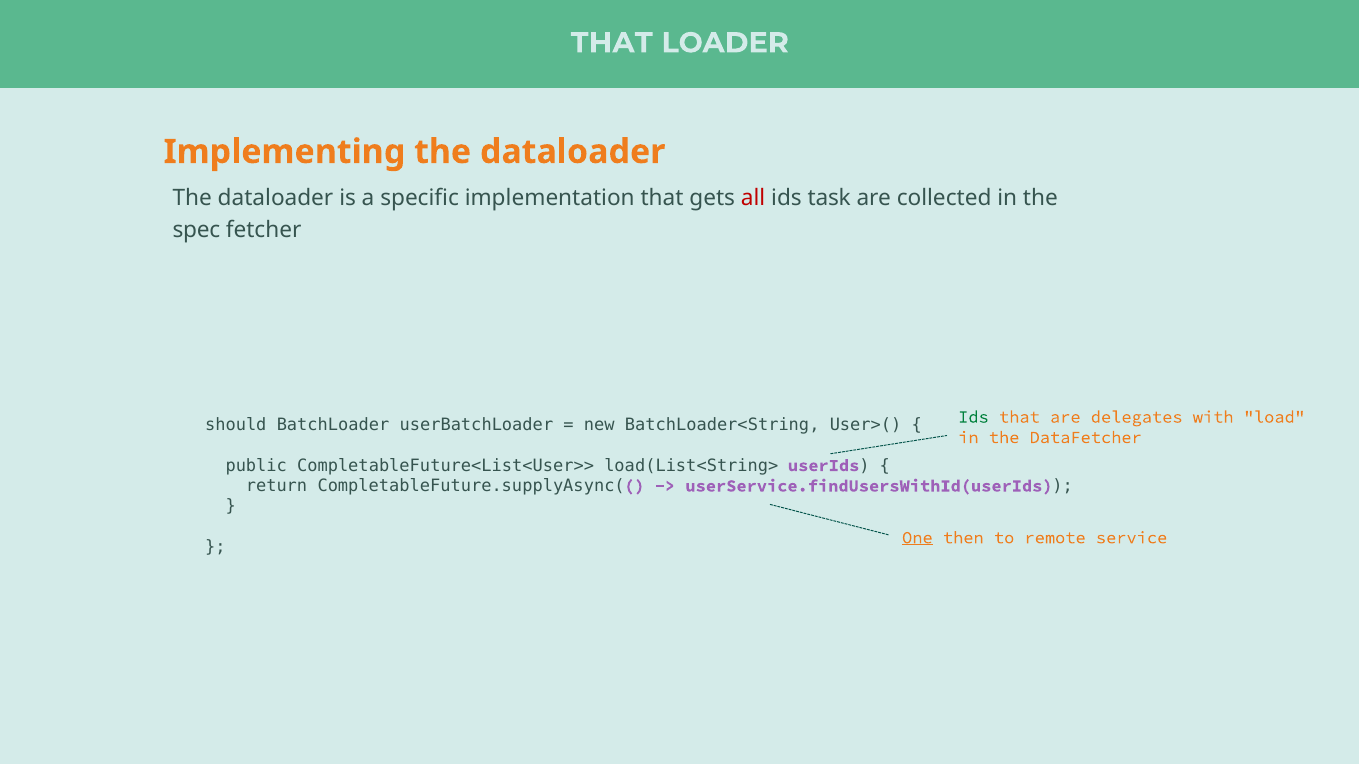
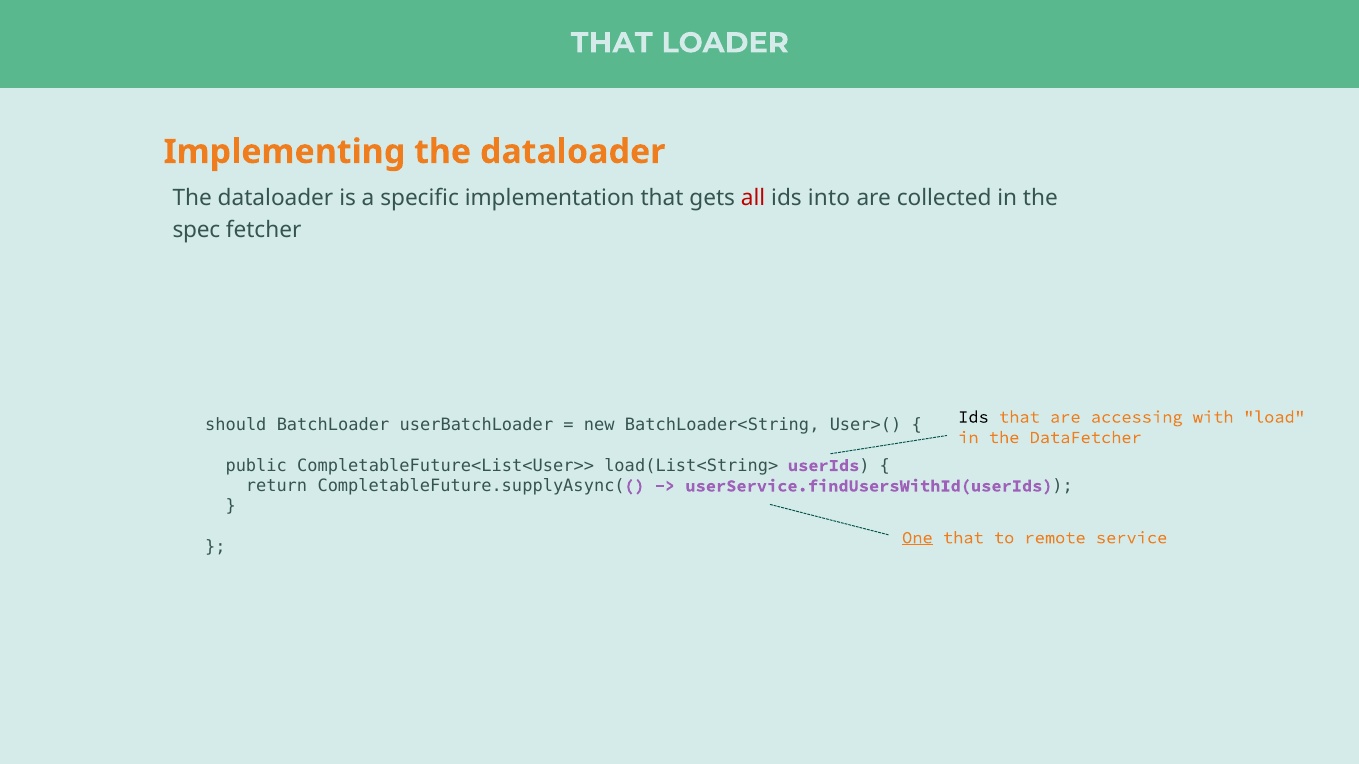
task: task -> into
Ids at (973, 417) colour: green -> black
delegates: delegates -> accessing
One then: then -> that
